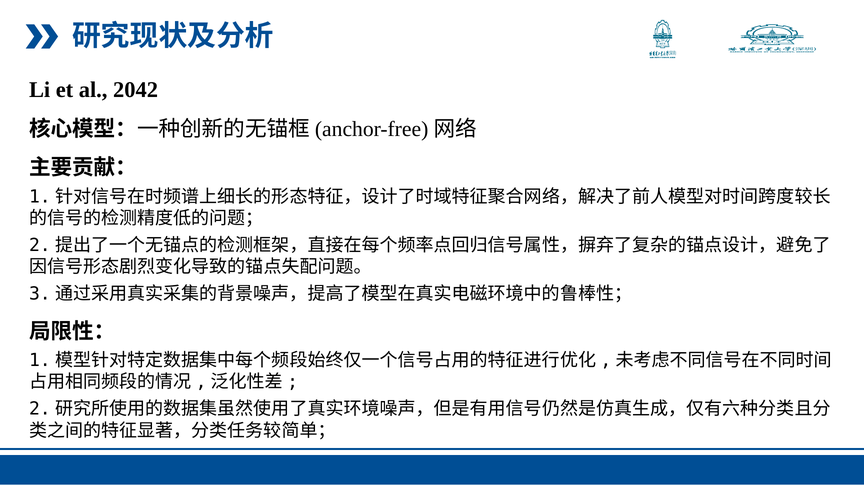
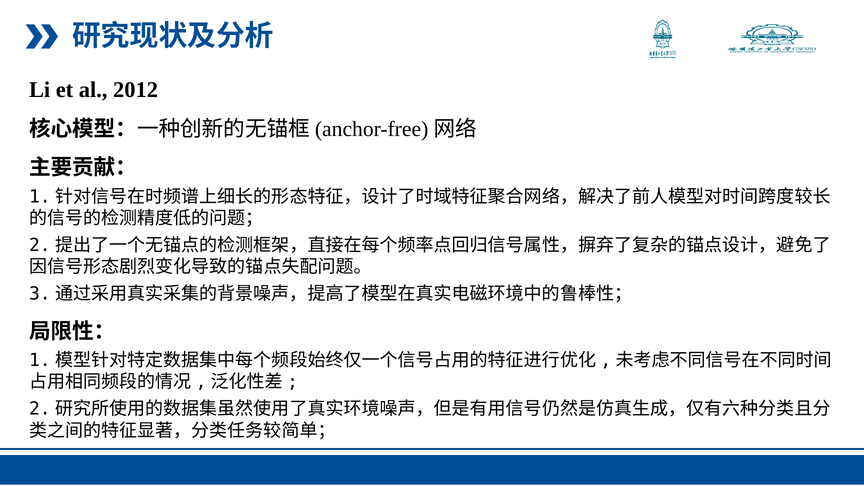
2042: 2042 -> 2012
